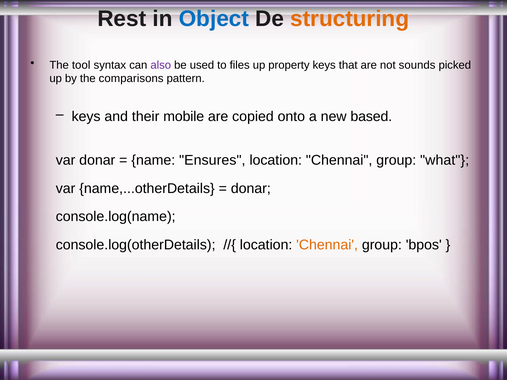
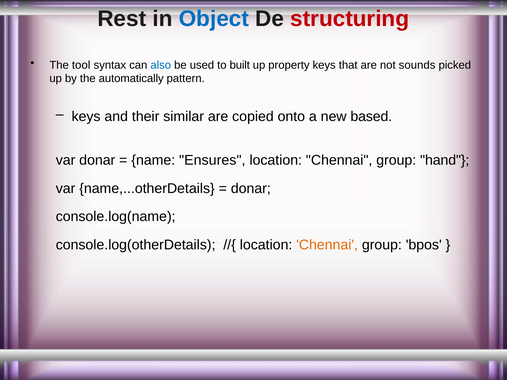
structuring colour: orange -> red
also colour: purple -> blue
files: files -> built
comparisons: comparisons -> automatically
mobile: mobile -> similar
what: what -> hand
